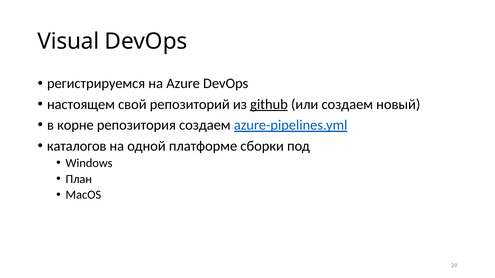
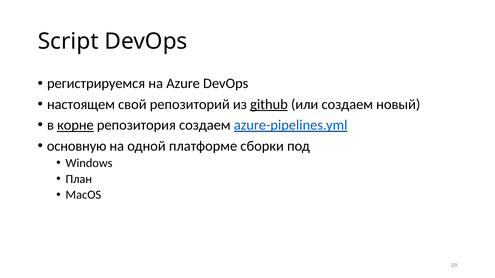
Visual: Visual -> Script
корне underline: none -> present
каталогов: каталогов -> основную
